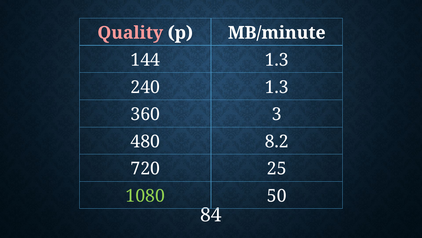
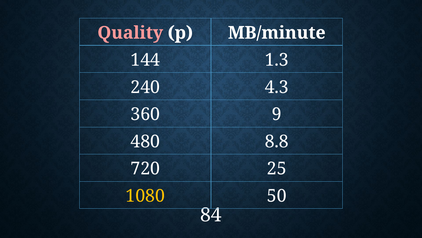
240 1.3: 1.3 -> 4.3
3: 3 -> 9
8.2: 8.2 -> 8.8
1080 colour: light green -> yellow
